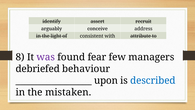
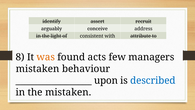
was colour: purple -> orange
fear: fear -> acts
debriefed at (38, 69): debriefed -> mistaken
